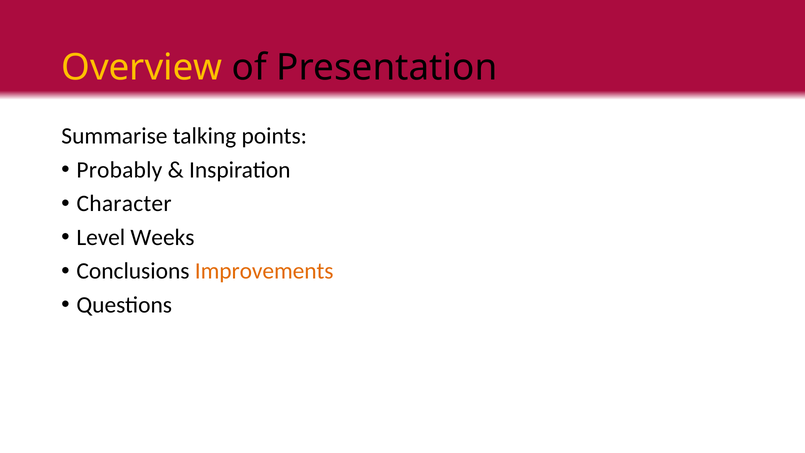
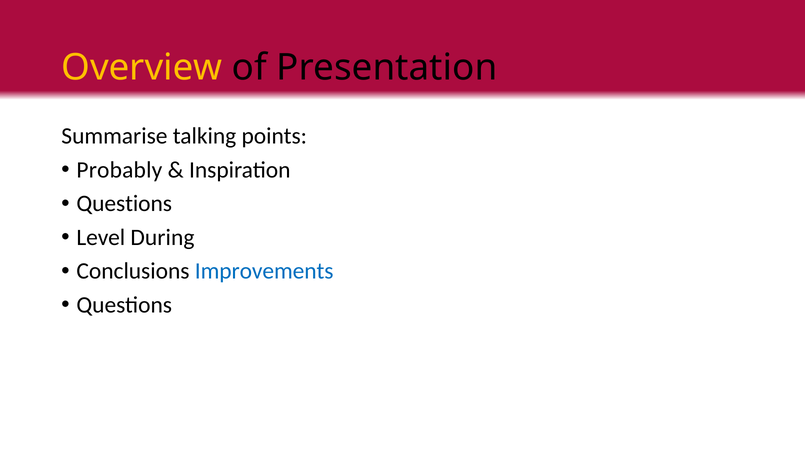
Character at (124, 204): Character -> Questions
Weeks: Weeks -> During
Improvements colour: orange -> blue
